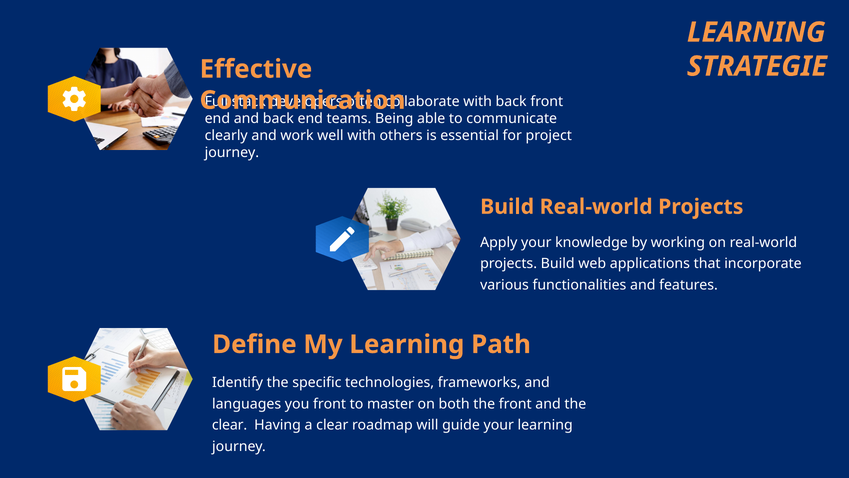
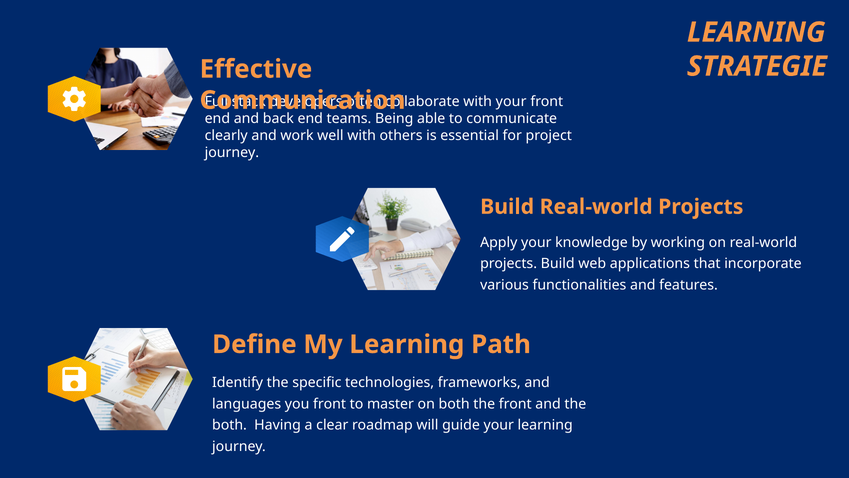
with back: back -> your
clear at (230, 425): clear -> both
